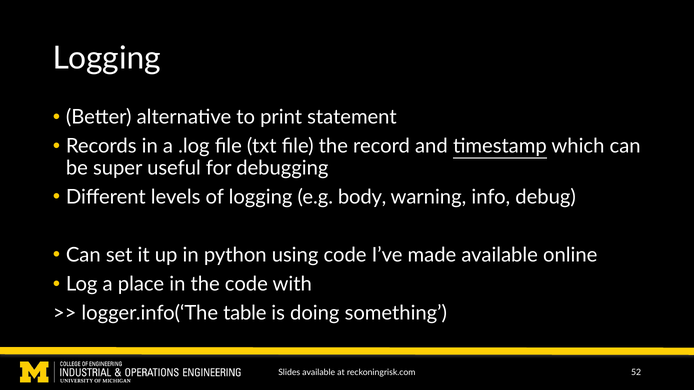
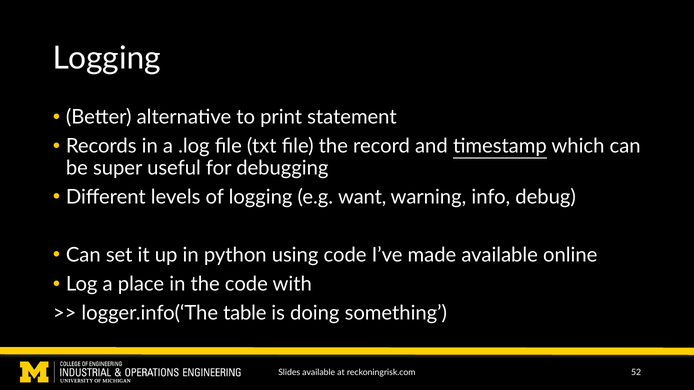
body: body -> want
